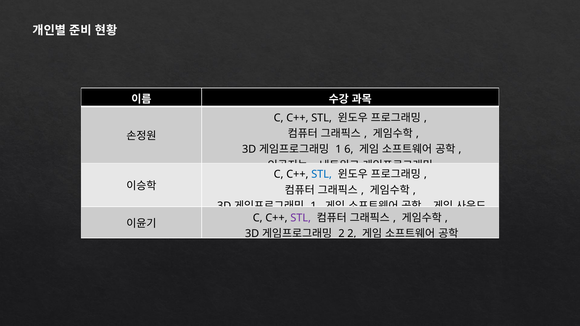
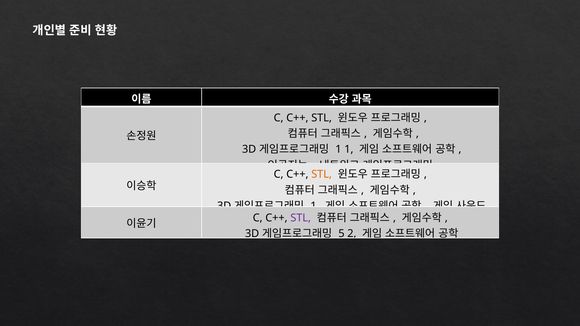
1 6: 6 -> 1
STL at (322, 174) colour: blue -> orange
2 at (341, 234): 2 -> 5
